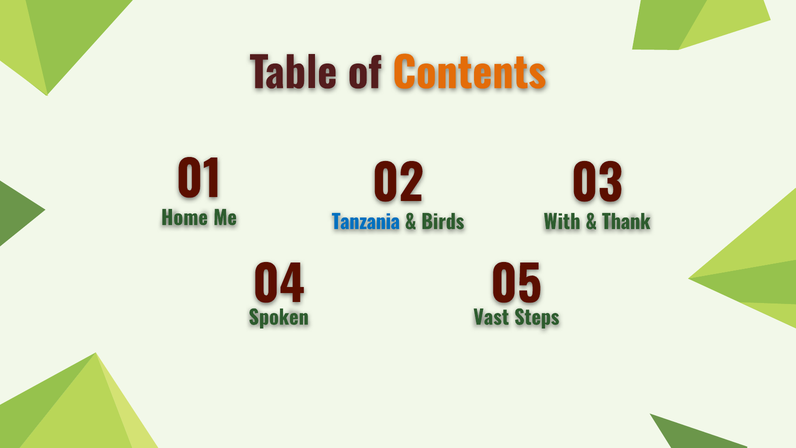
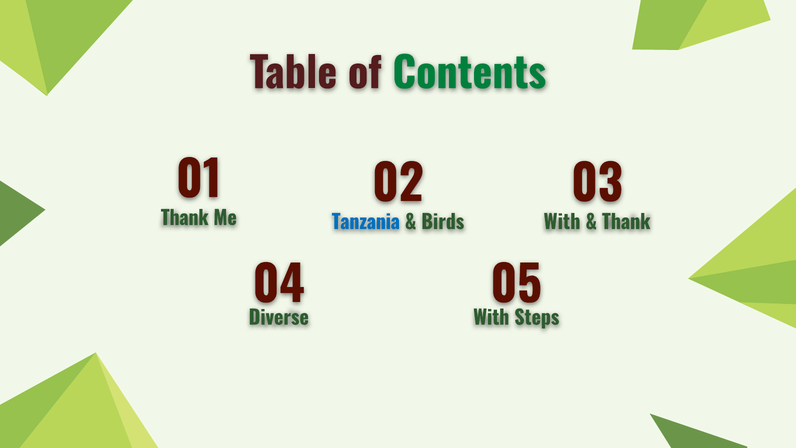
Contents colour: orange -> green
Home at (184, 218): Home -> Thank
Spoken: Spoken -> Diverse
Vast at (491, 318): Vast -> With
